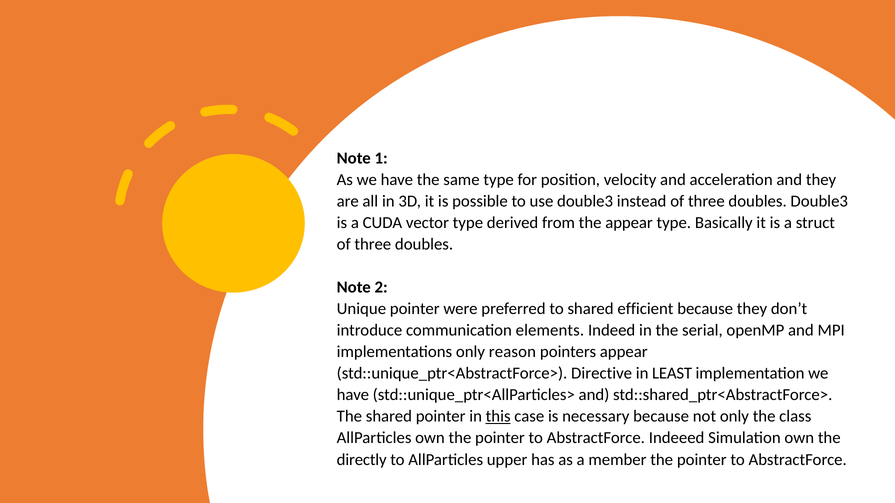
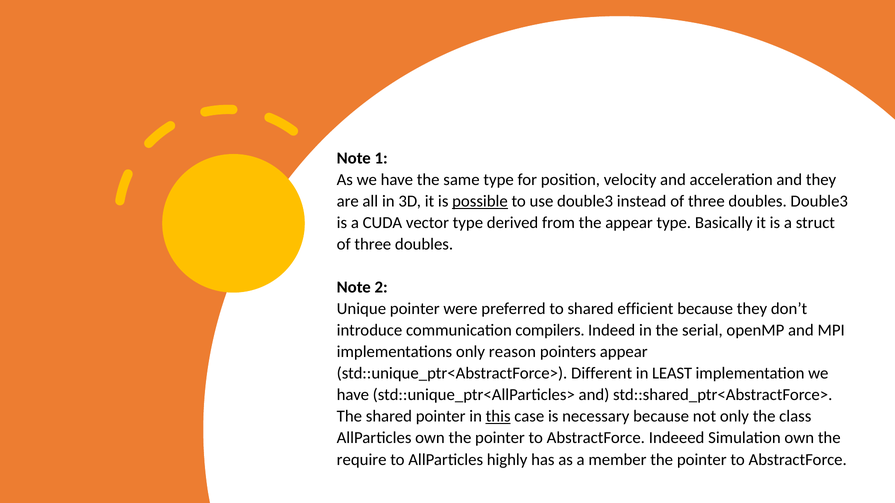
possible underline: none -> present
elements: elements -> compilers
Directive: Directive -> Different
directly: directly -> require
upper: upper -> highly
